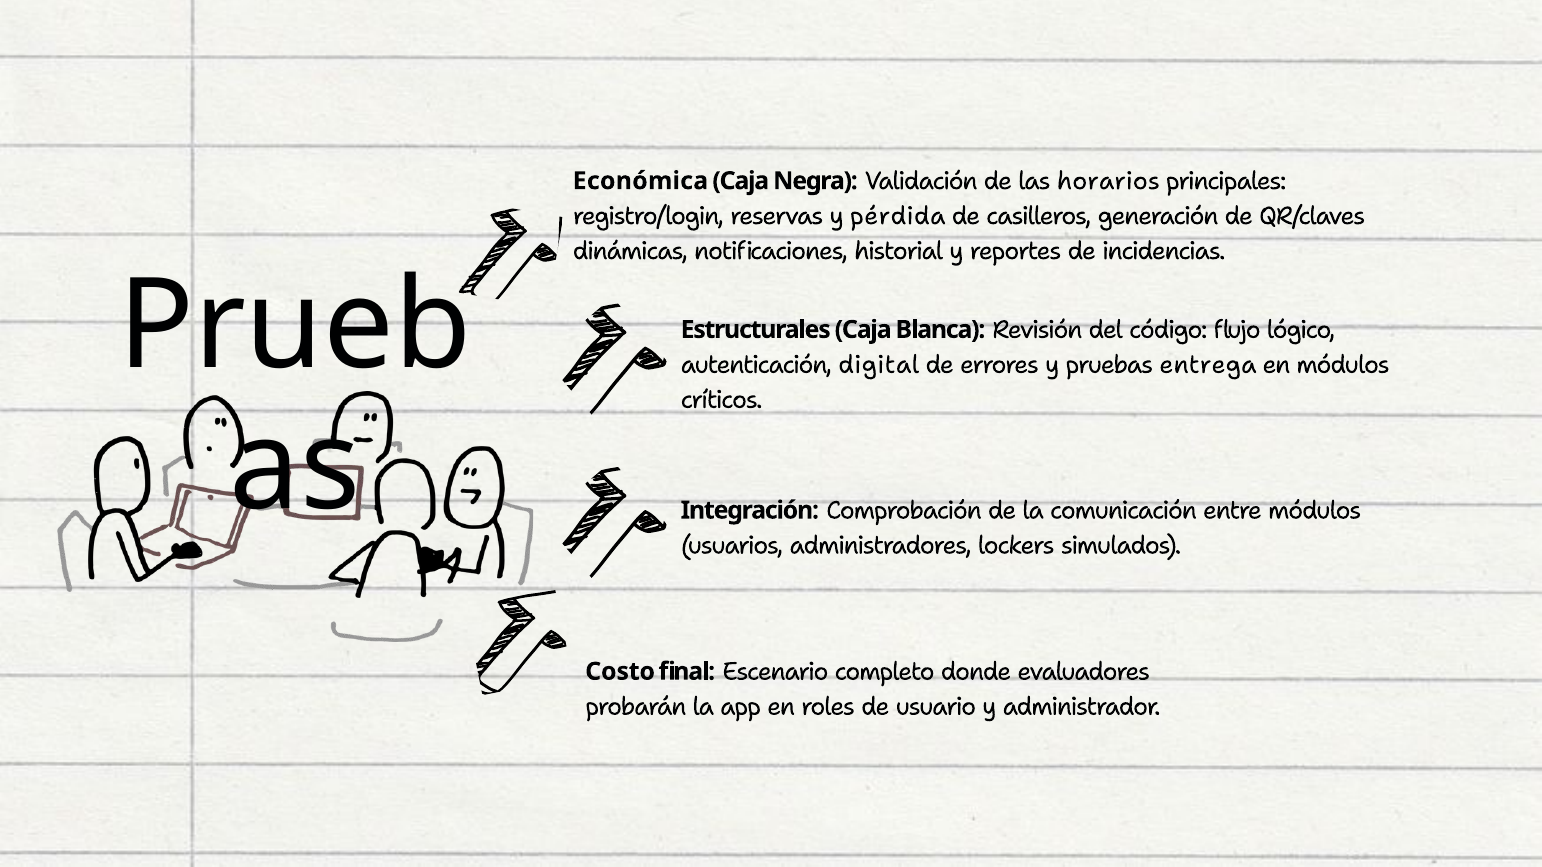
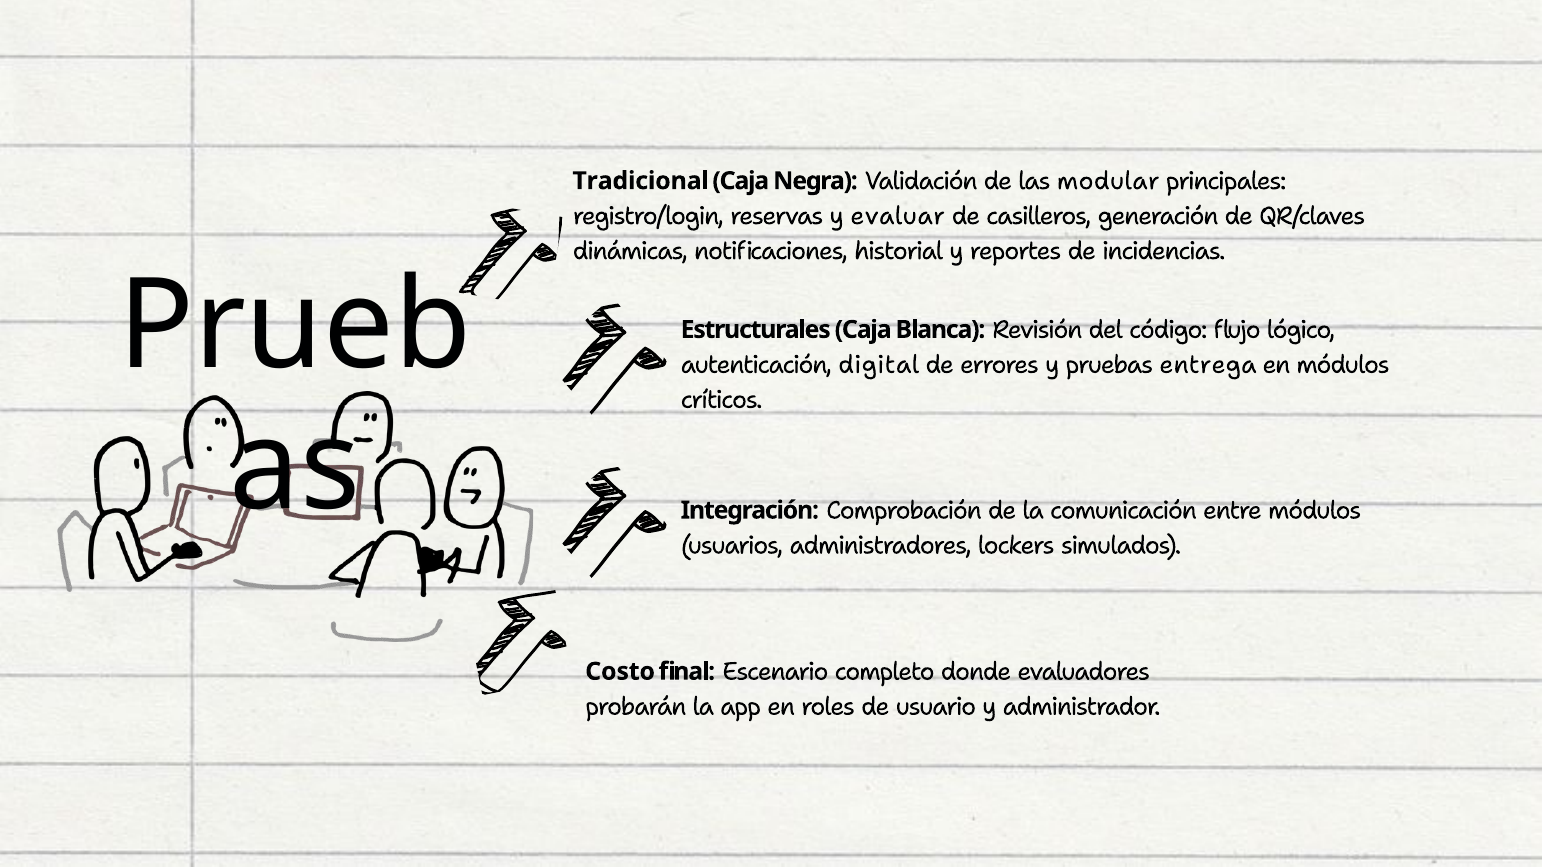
Económica: Económica -> Tradicional
horarios: horarios -> modular
pérdida: pérdida -> evaluar
